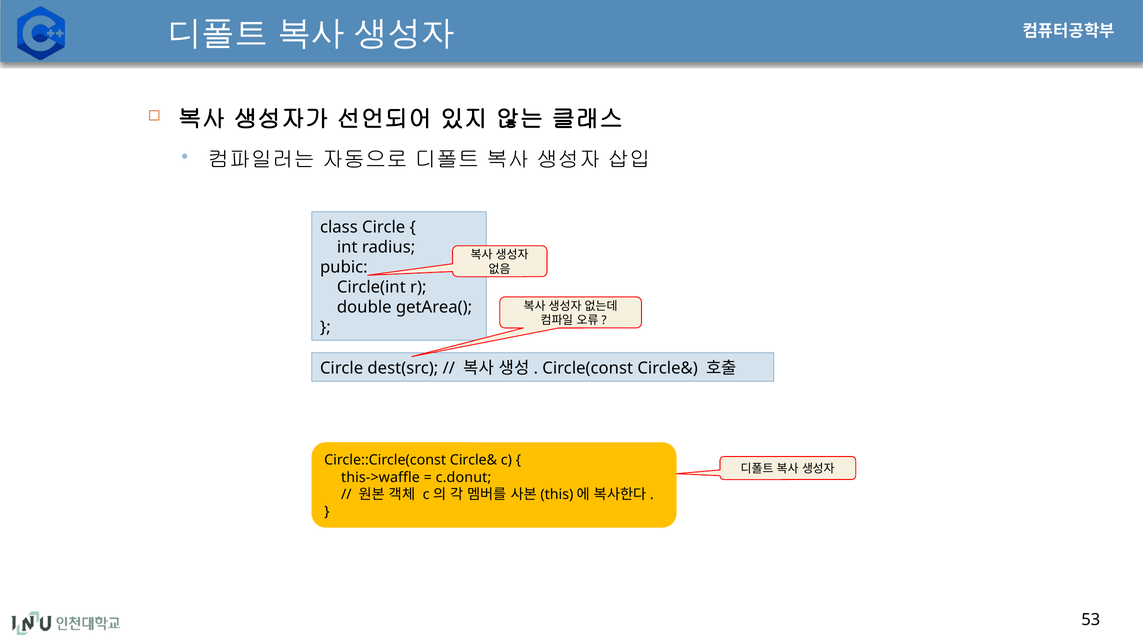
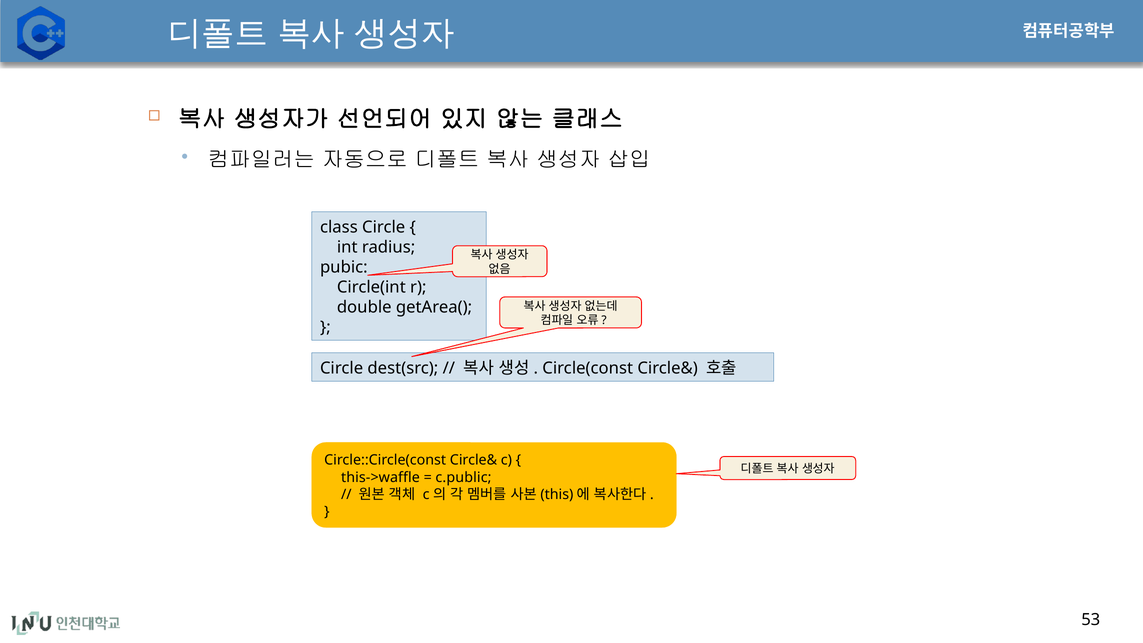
c.donut: c.donut -> c.public
